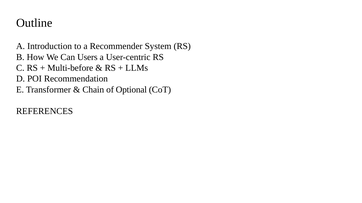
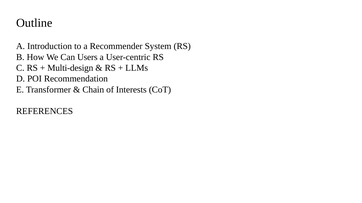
Multi-before: Multi-before -> Multi-design
Optional: Optional -> Interests
